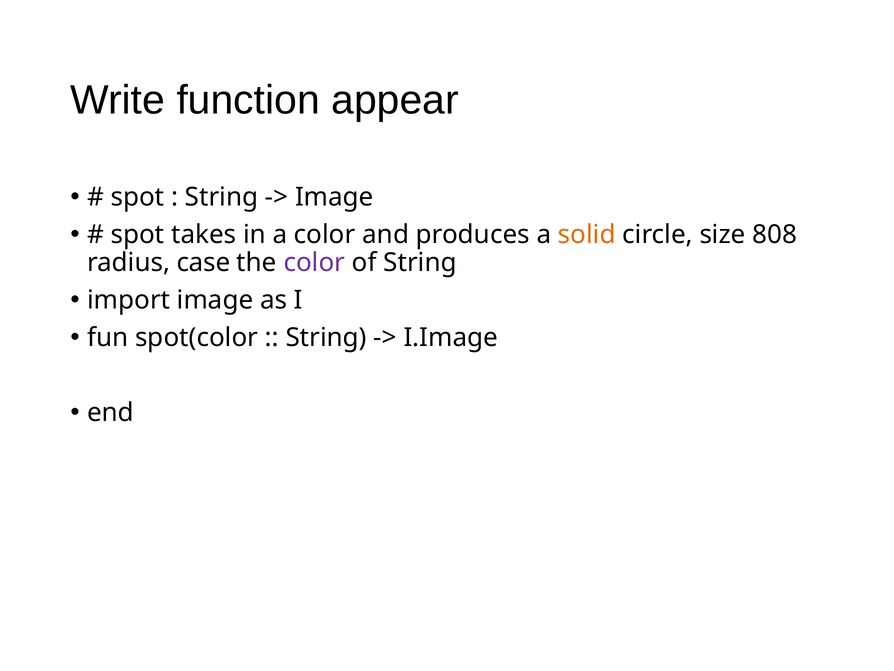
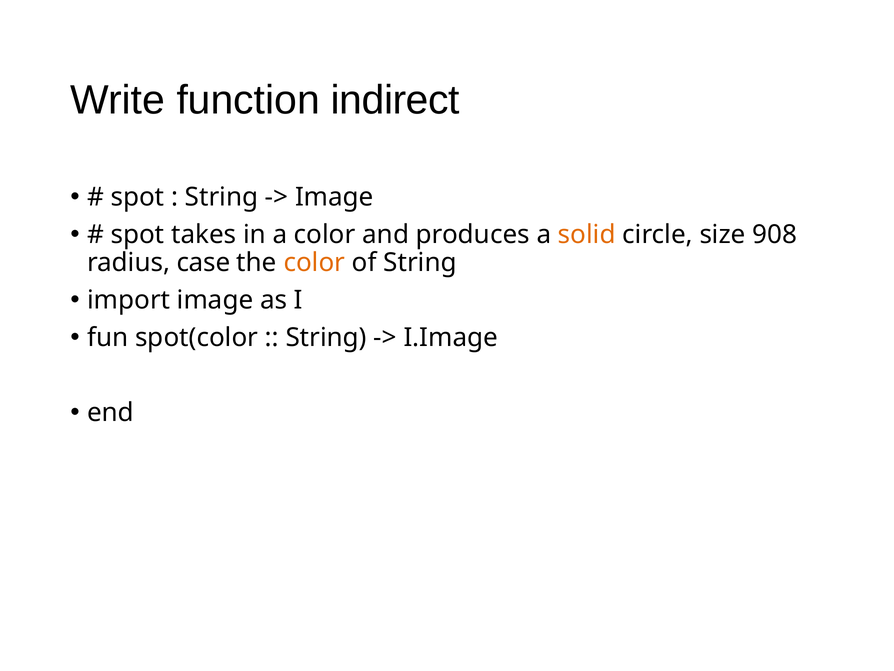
appear: appear -> indirect
808: 808 -> 908
color at (314, 263) colour: purple -> orange
